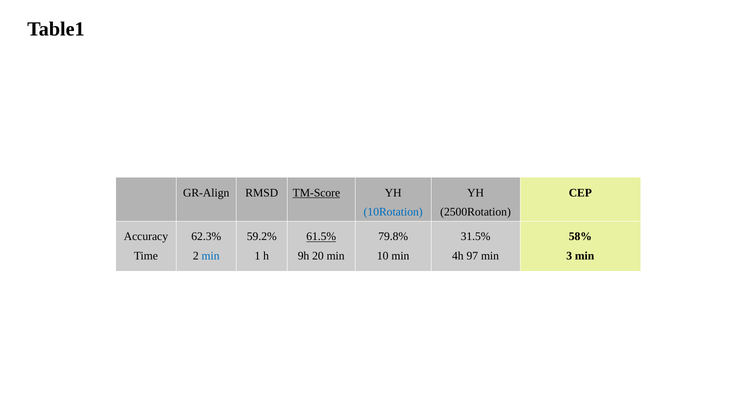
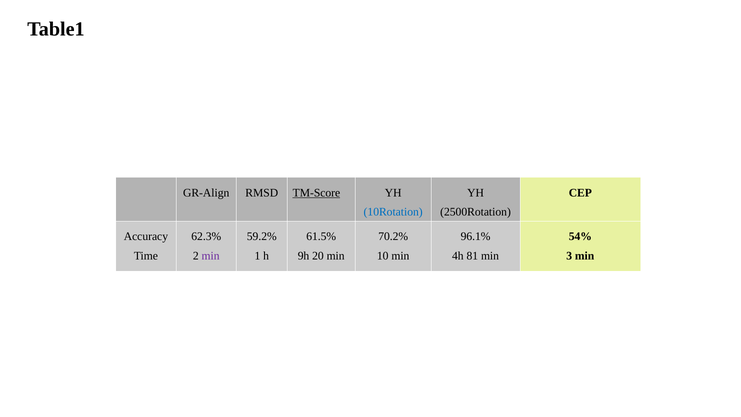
61.5% underline: present -> none
79.8%: 79.8% -> 70.2%
31.5%: 31.5% -> 96.1%
58%: 58% -> 54%
min at (211, 256) colour: blue -> purple
97: 97 -> 81
